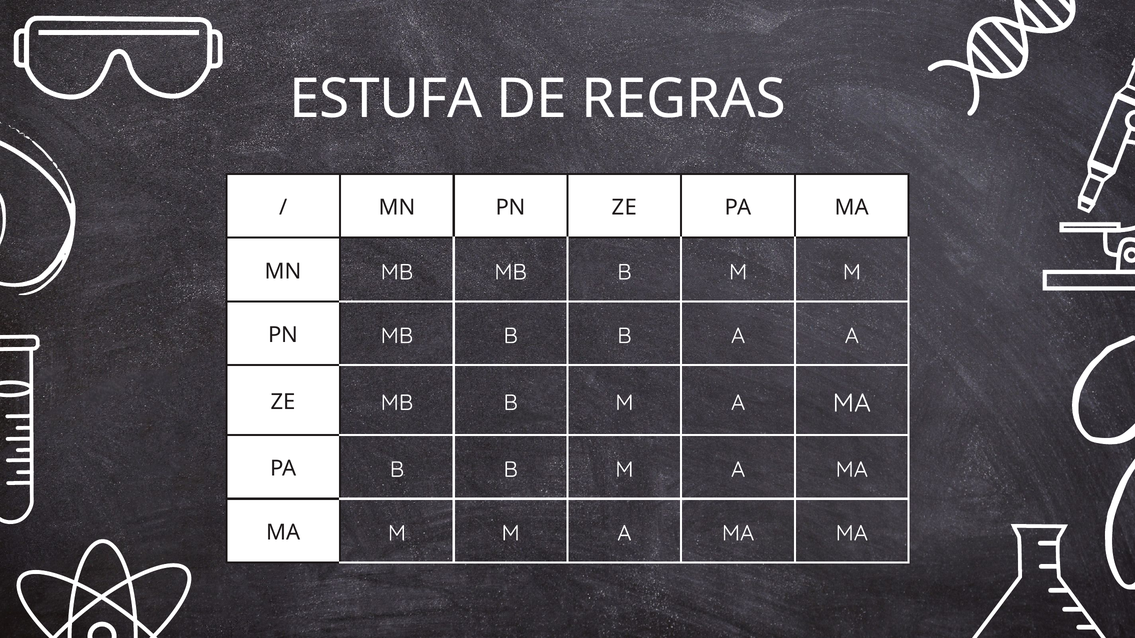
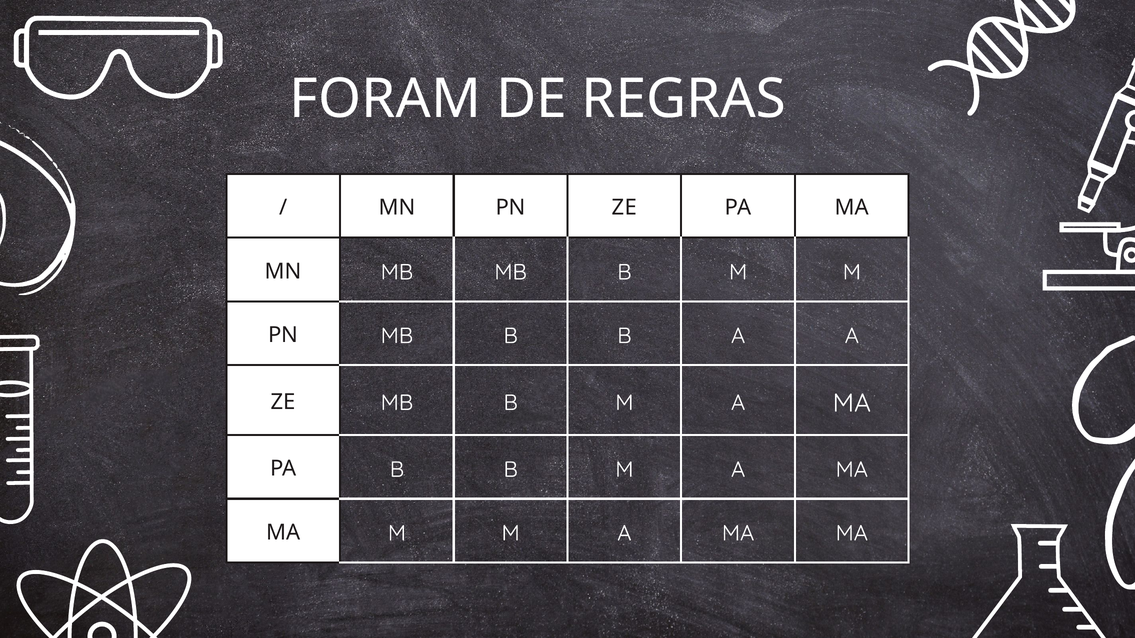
ESTUFA: ESTUFA -> FORAM
